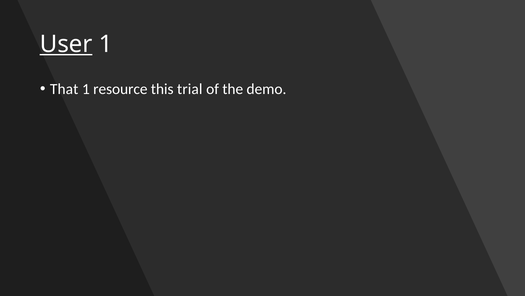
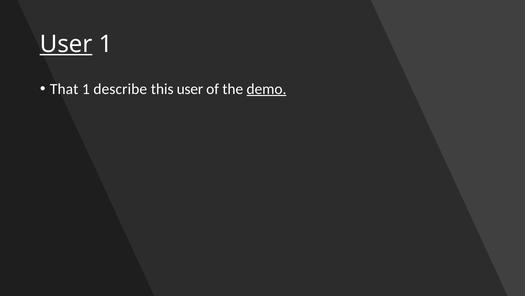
resource: resource -> describe
this trial: trial -> user
demo underline: none -> present
